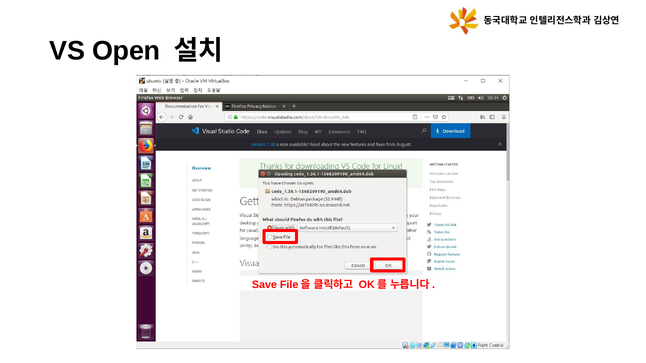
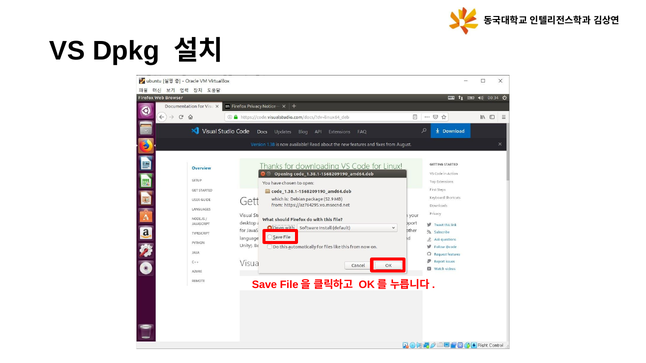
Open: Open -> Dpkg
